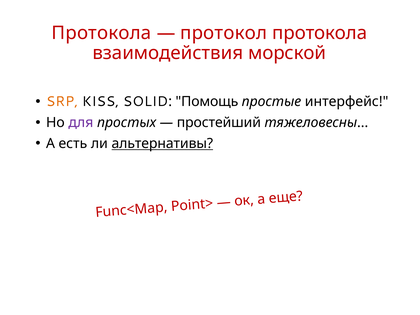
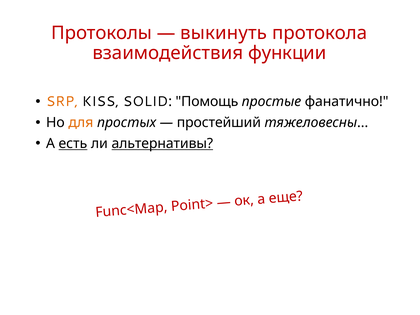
Протокола at (102, 33): Протокола -> Протоколы
протокол: протокол -> выкинуть
морской: морской -> функции
интерфейс: интерфейс -> фанатично
для colour: purple -> orange
есть underline: none -> present
